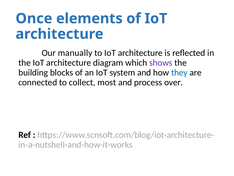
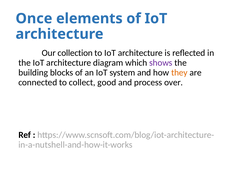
manually: manually -> collection
they colour: blue -> orange
most: most -> good
